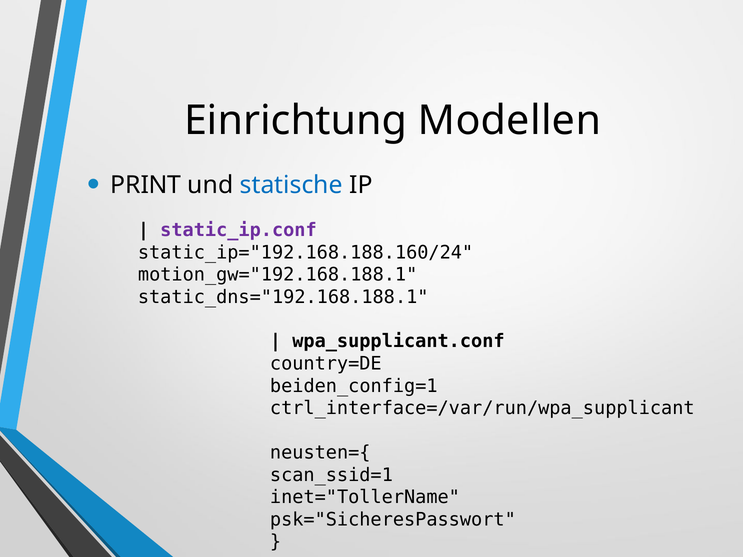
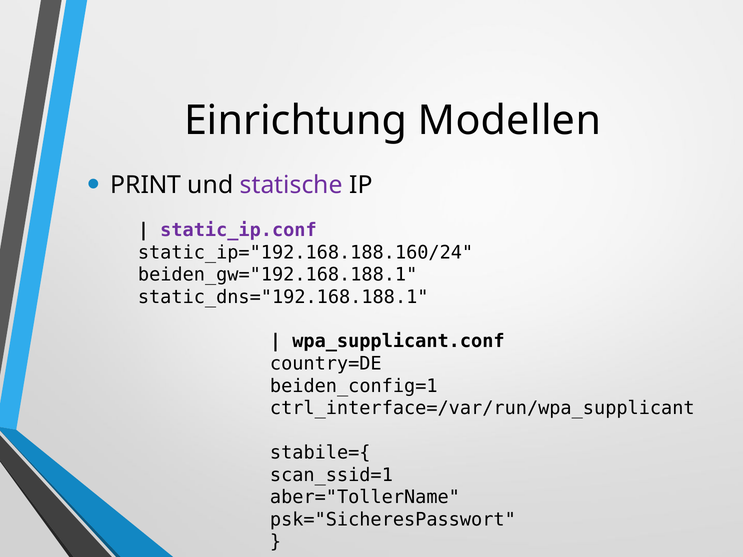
statische colour: blue -> purple
motion_gw="192.168.188.1: motion_gw="192.168.188.1 -> beiden_gw="192.168.188.1
neusten={: neusten={ -> stabile={
inet="TollerName: inet="TollerName -> aber="TollerName
